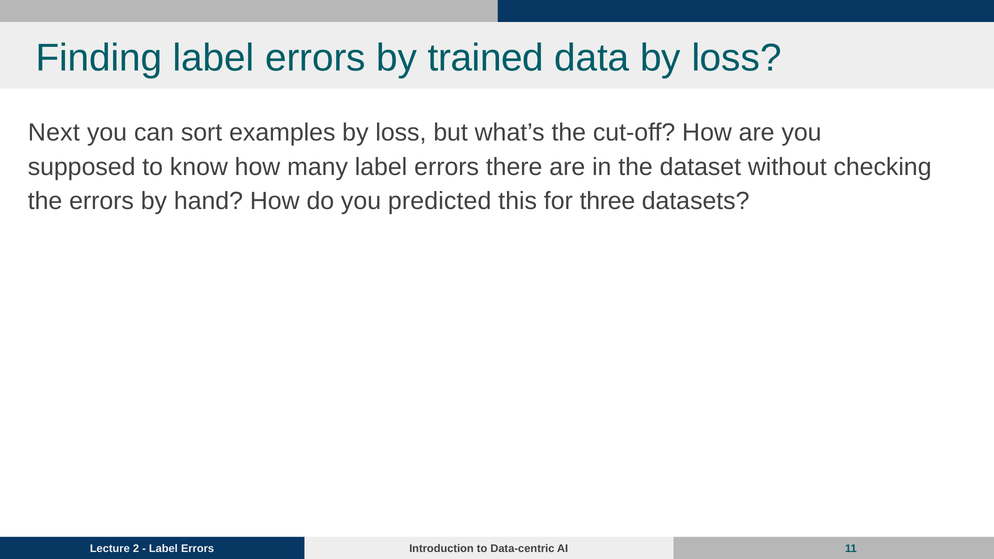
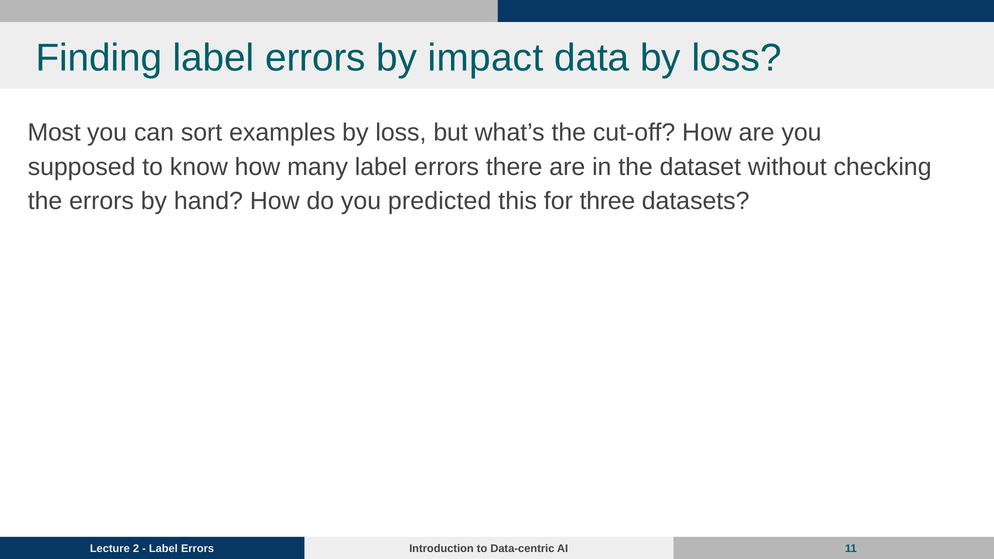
trained: trained -> impact
Next: Next -> Most
